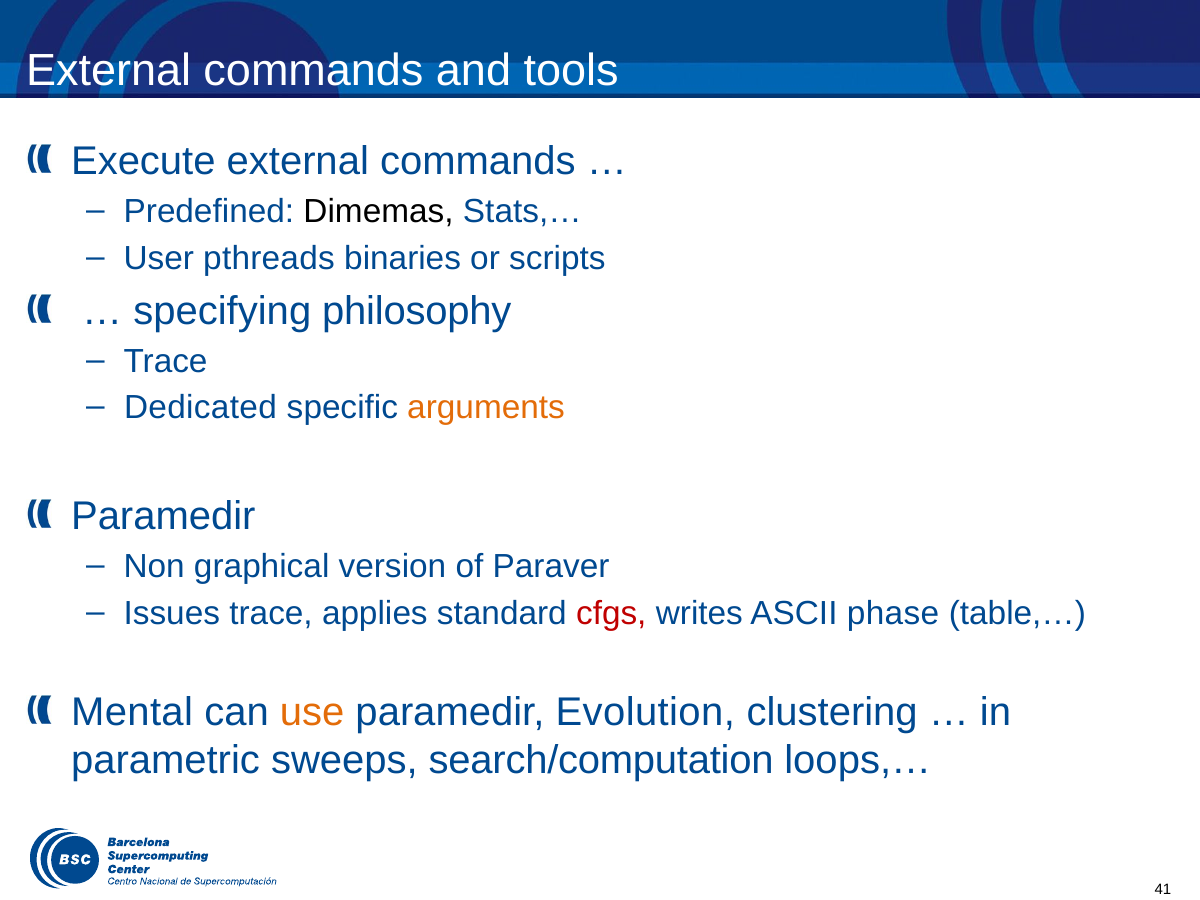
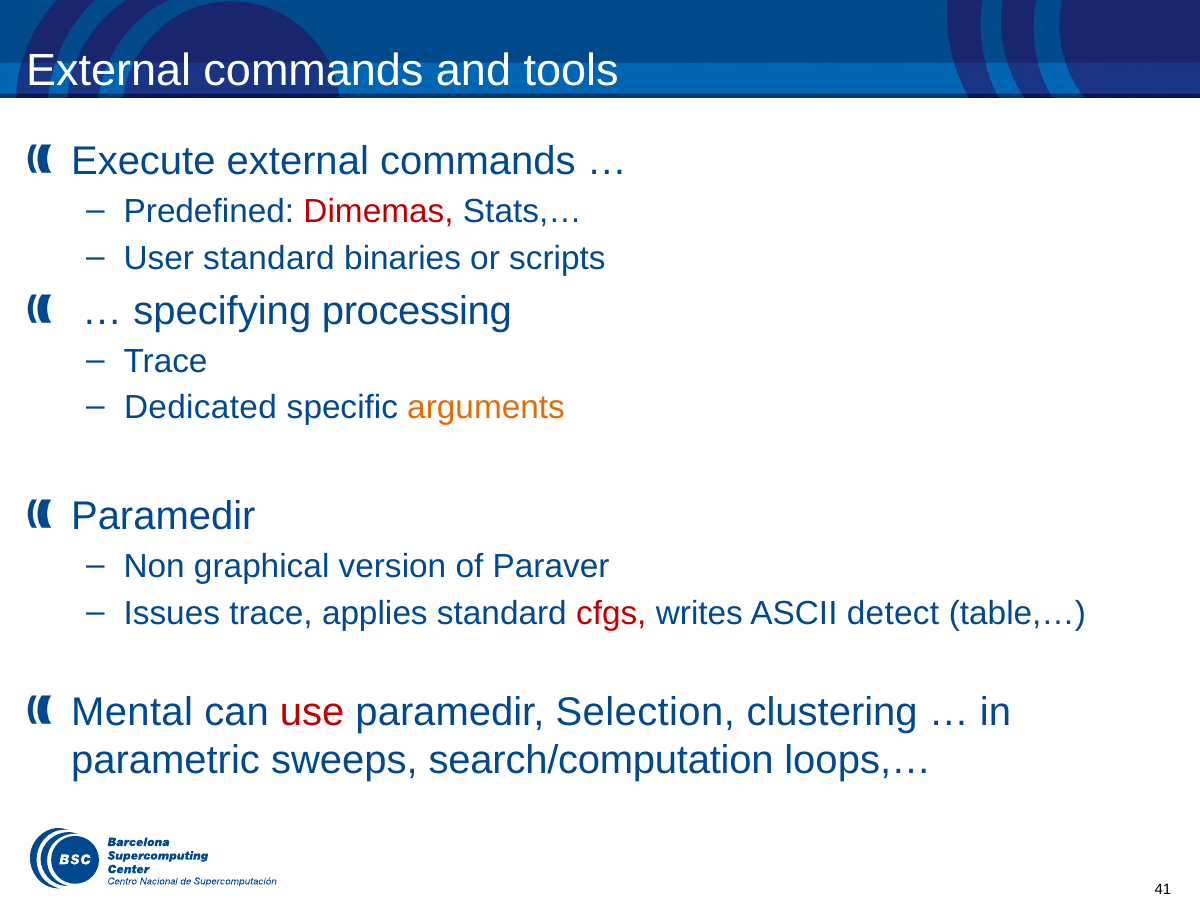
Dimemas colour: black -> red
User pthreads: pthreads -> standard
philosophy: philosophy -> processing
phase: phase -> detect
use colour: orange -> red
Evolution: Evolution -> Selection
